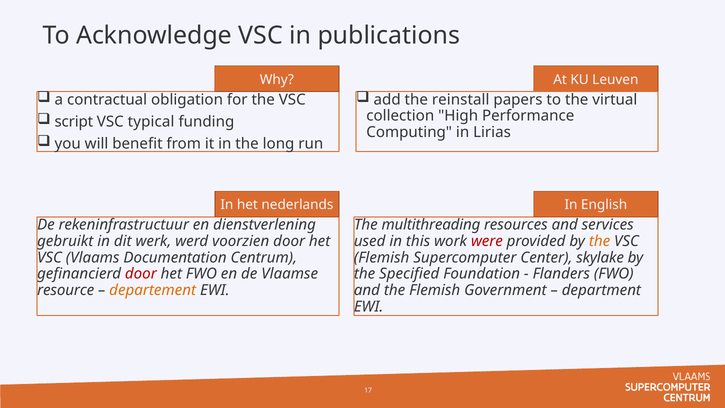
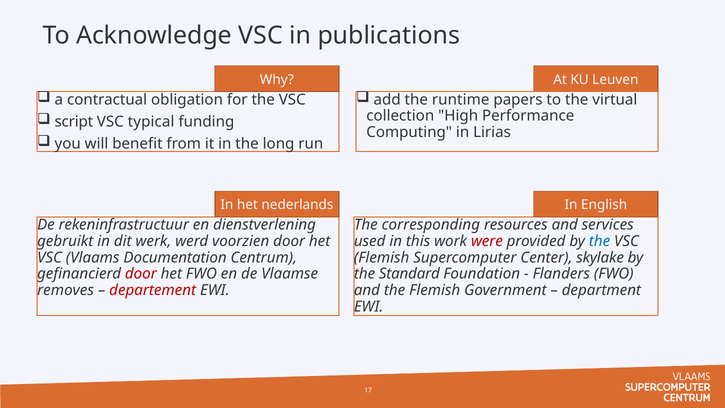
reinstall: reinstall -> runtime
multithreading: multithreading -> corresponding
the at (600, 241) colour: orange -> blue
Specified: Specified -> Standard
resource: resource -> removes
departement colour: orange -> red
